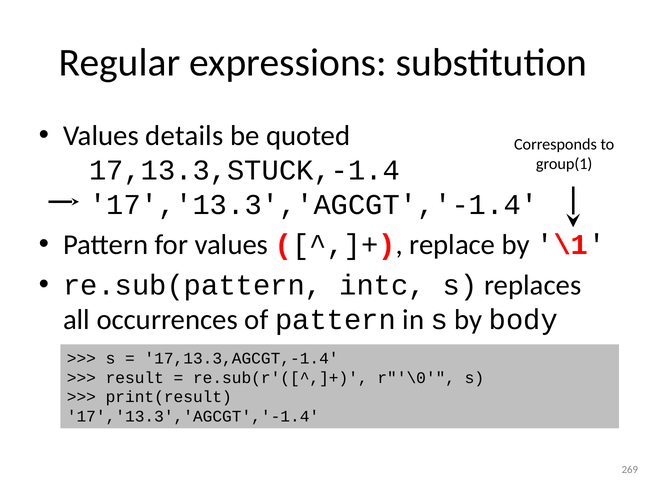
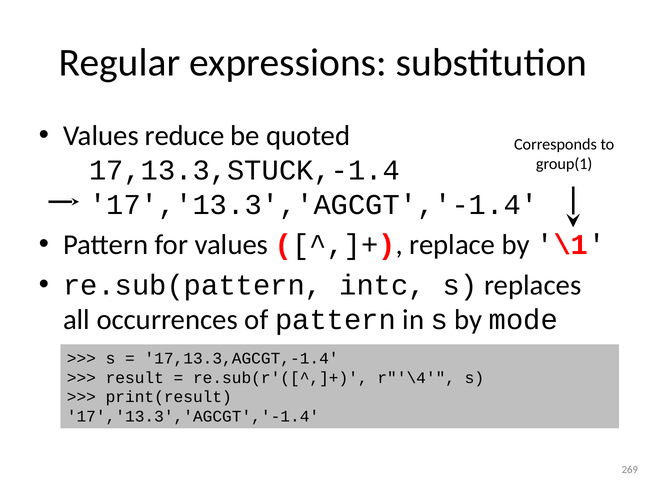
details: details -> reduce
body: body -> mode
r"'\0: r"'\0 -> r"'\4
